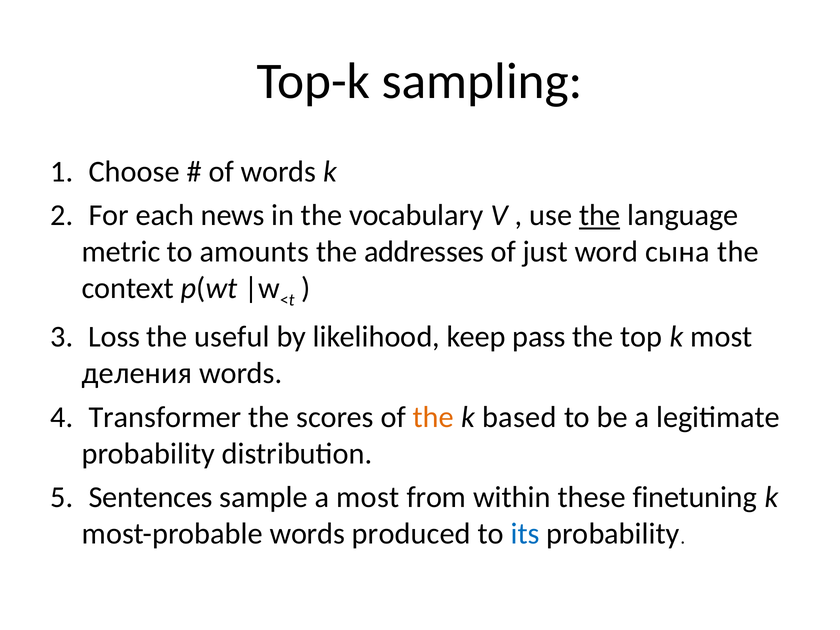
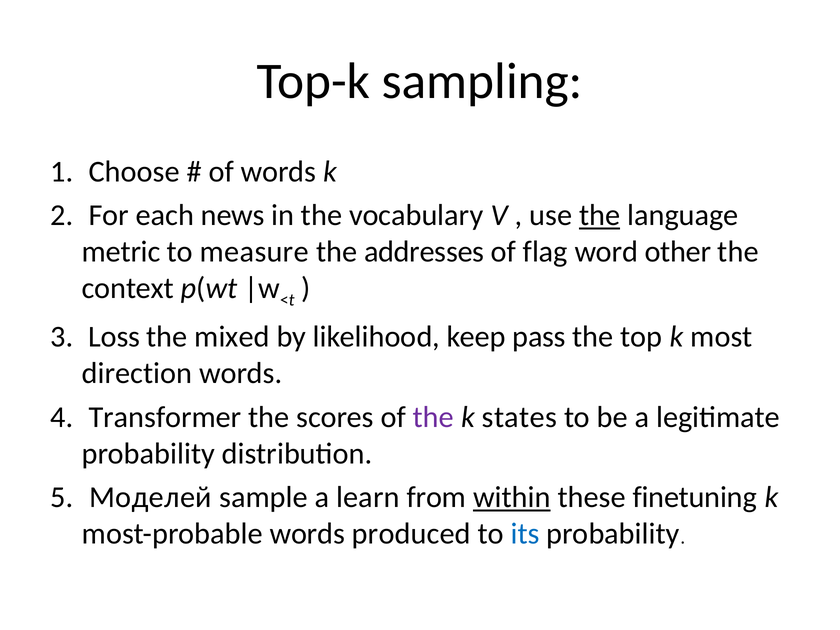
amounts: amounts -> measure
just: just -> flag
сына: сына -> other
useful: useful -> mixed
деления: деления -> direction
the at (433, 417) colour: orange -> purple
based: based -> states
Sentences: Sentences -> Моделей
a most: most -> learn
within underline: none -> present
